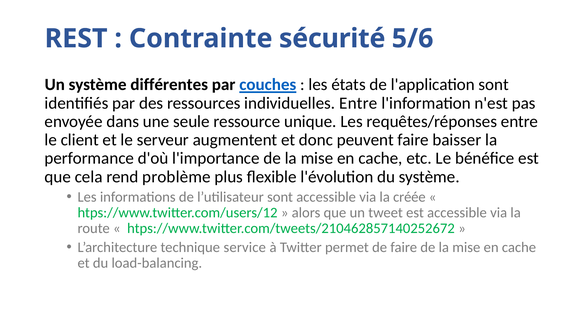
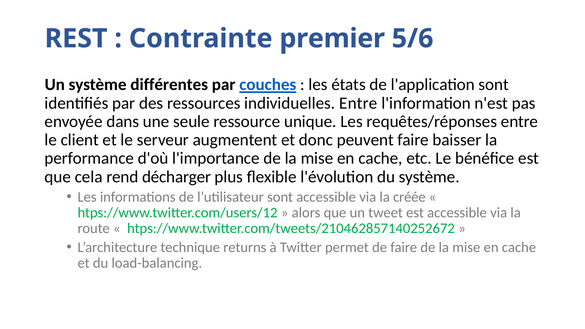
sécurité: sécurité -> premier
problème: problème -> décharger
service: service -> returns
